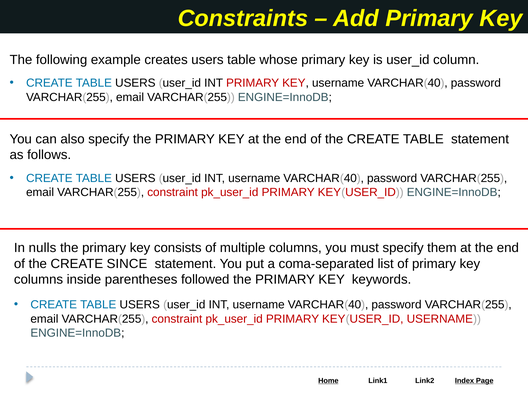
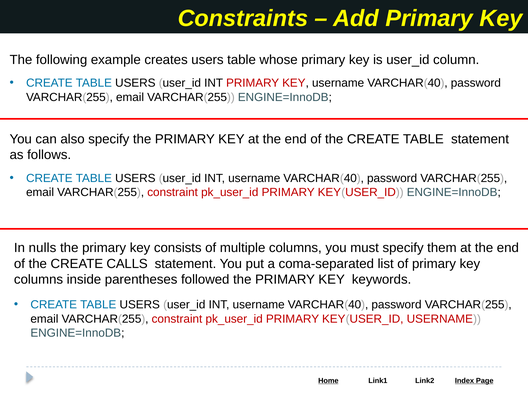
SINCE: SINCE -> CALLS
